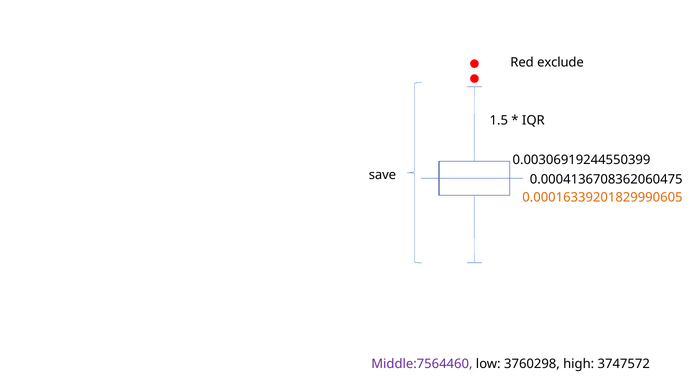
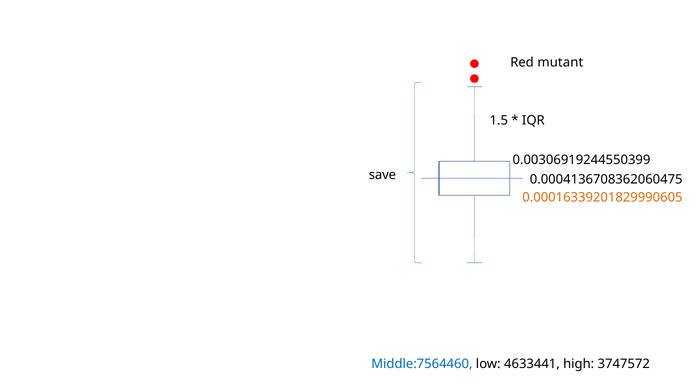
exclude: exclude -> mutant
Middle:7564460 colour: purple -> blue
3760298: 3760298 -> 4633441
